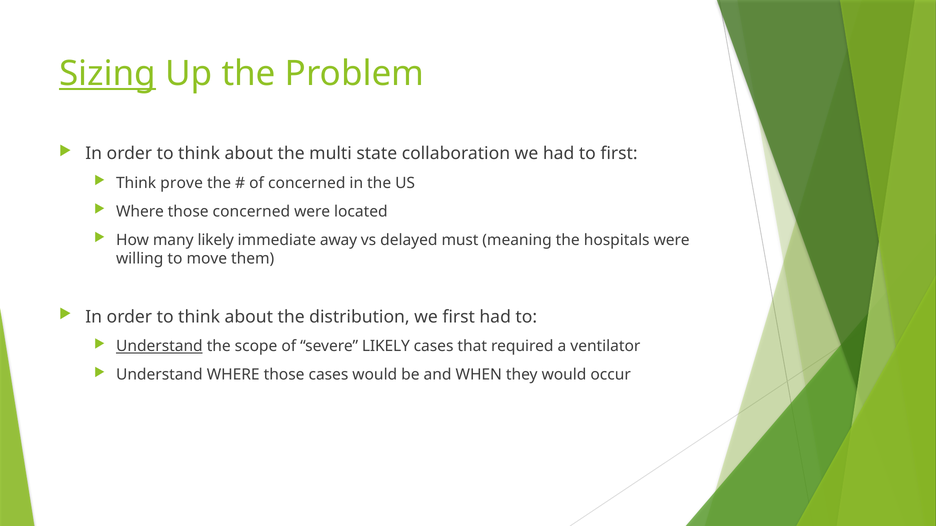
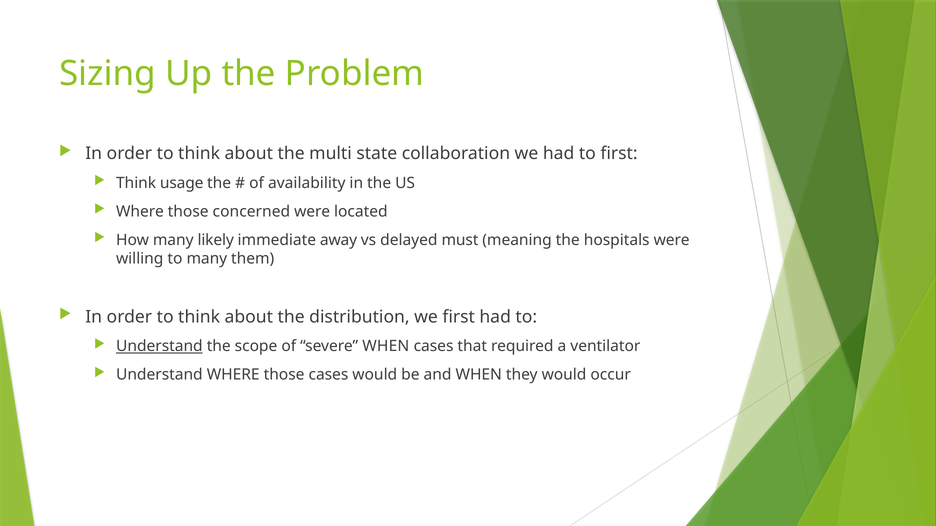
Sizing underline: present -> none
prove: prove -> usage
of concerned: concerned -> availability
to move: move -> many
severe LIKELY: LIKELY -> WHEN
